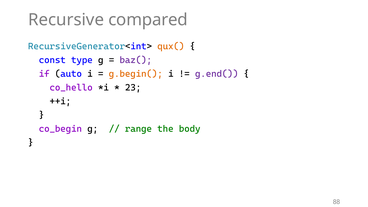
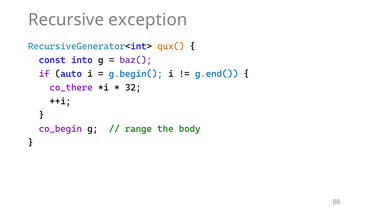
compared: compared -> exception
type: type -> into
g.begin( colour: orange -> blue
g.end( colour: purple -> blue
co_hello: co_hello -> co_there
23: 23 -> 32
